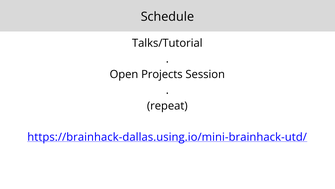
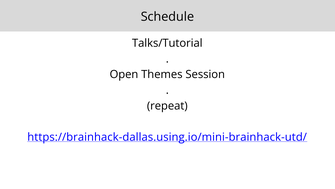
Projects: Projects -> Themes
